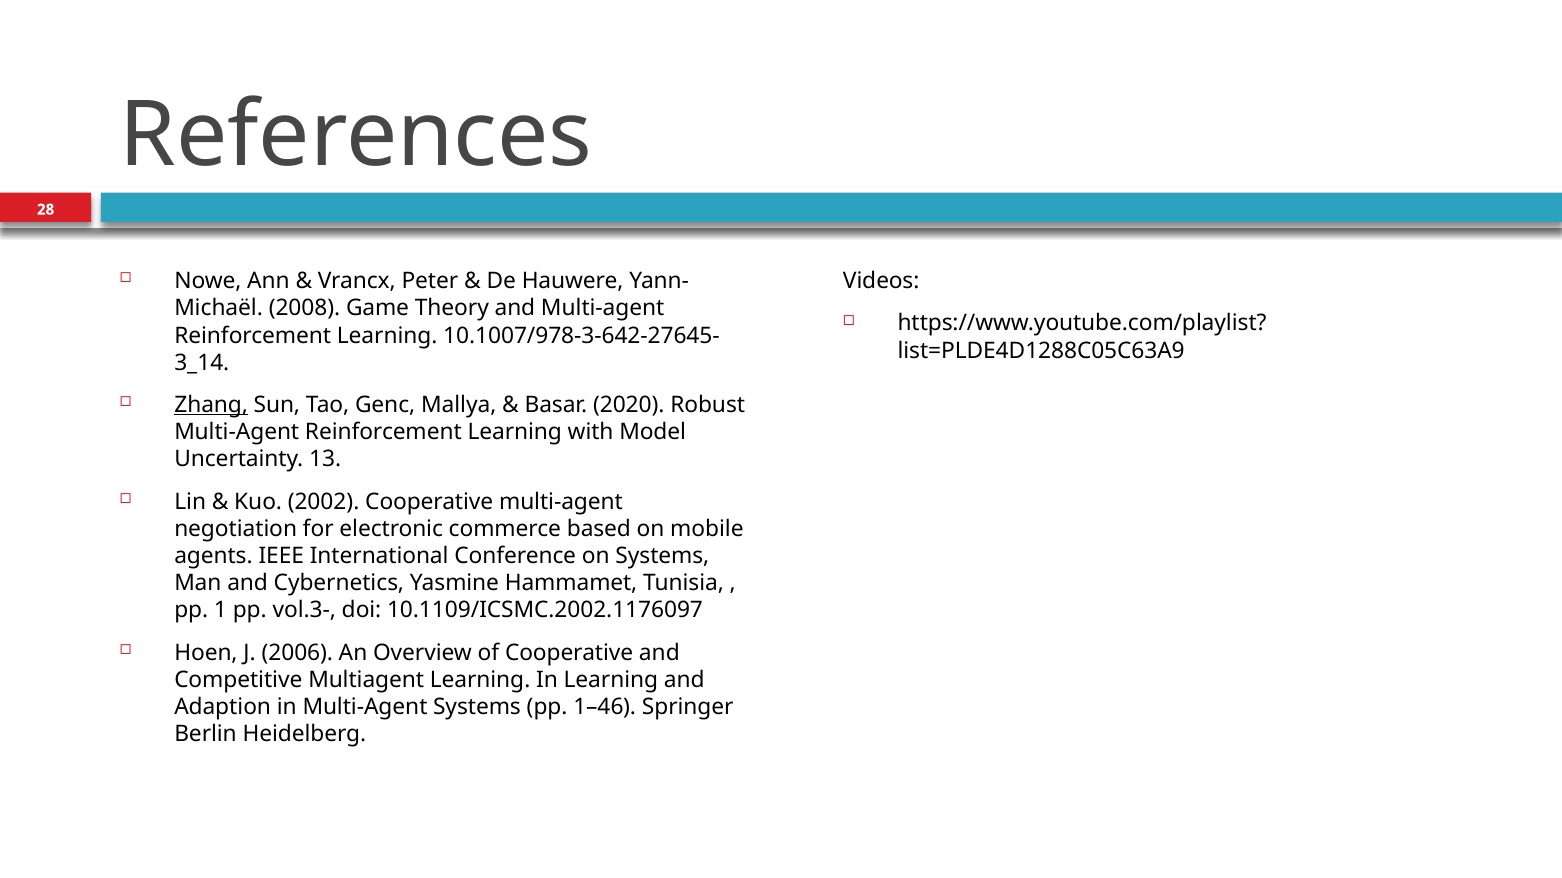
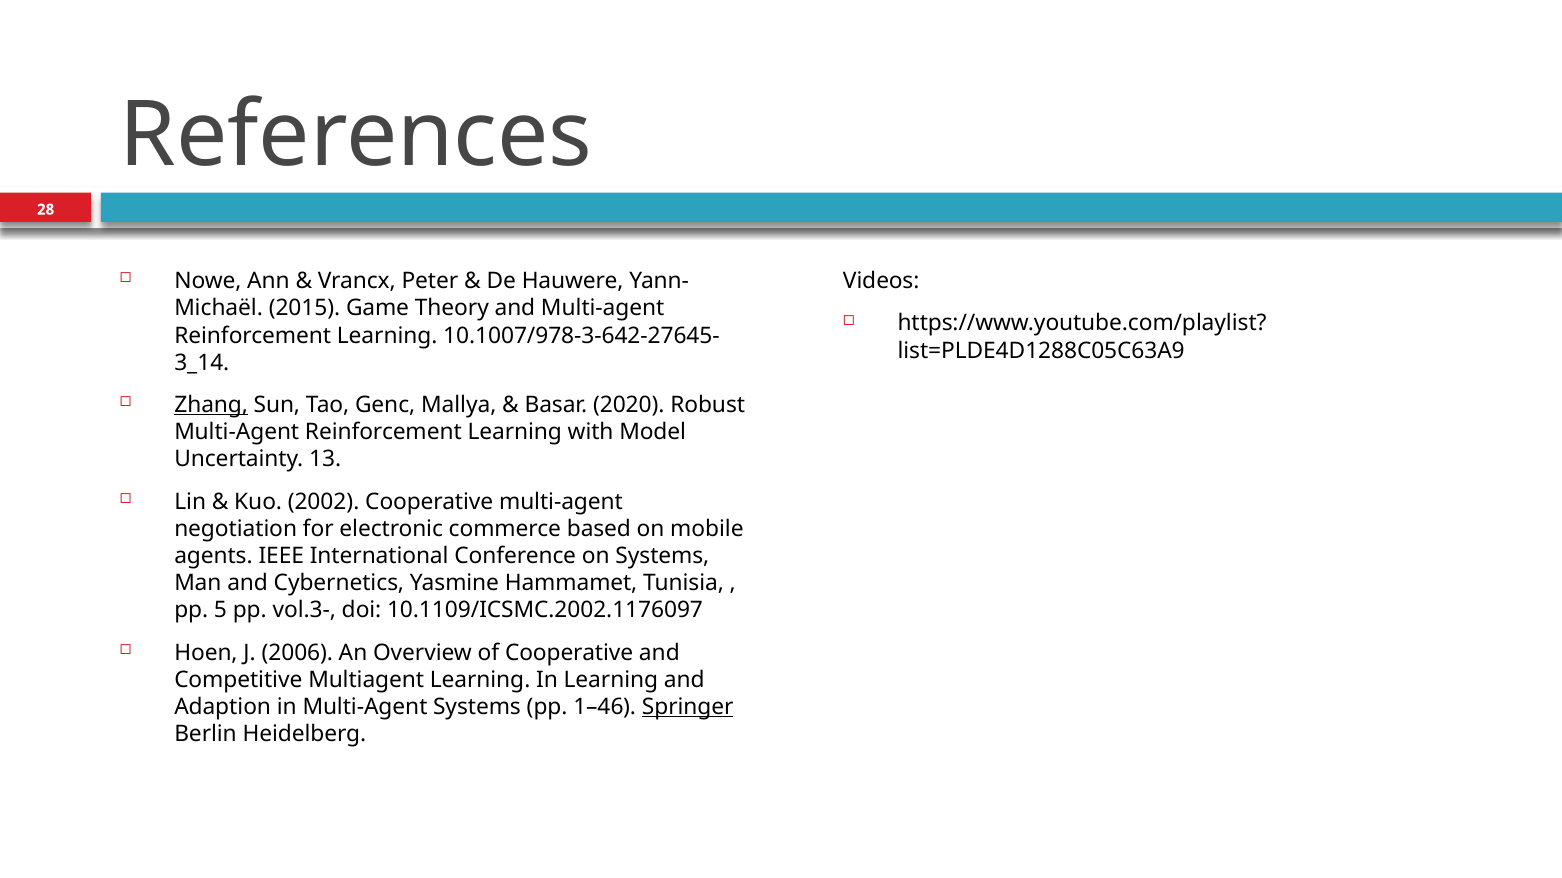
2008: 2008 -> 2015
1: 1 -> 5
Springer underline: none -> present
